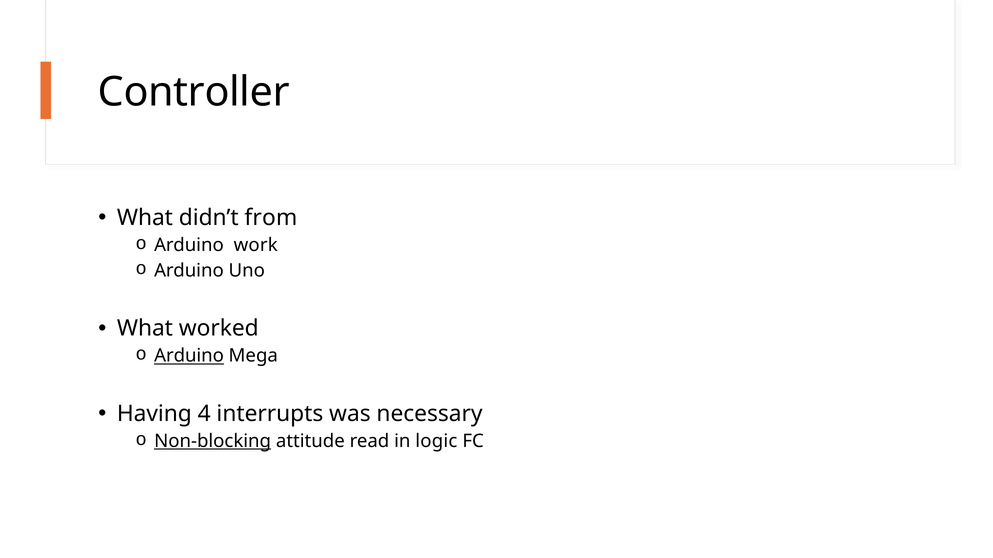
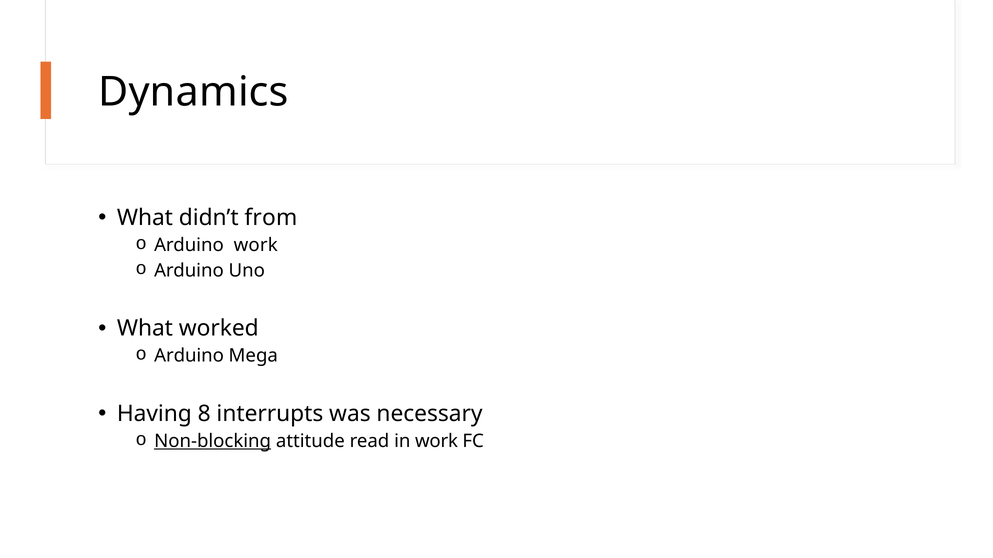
Controller: Controller -> Dynamics
Arduino at (189, 356) underline: present -> none
4: 4 -> 8
in logic: logic -> work
